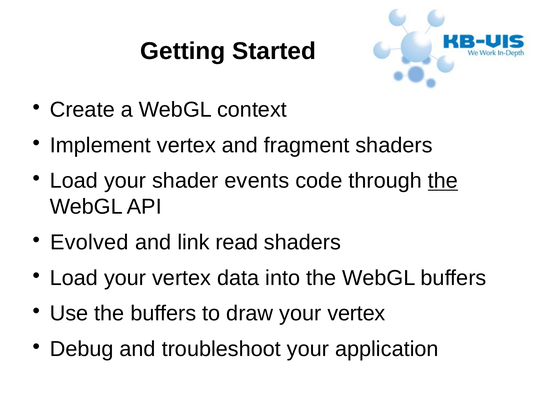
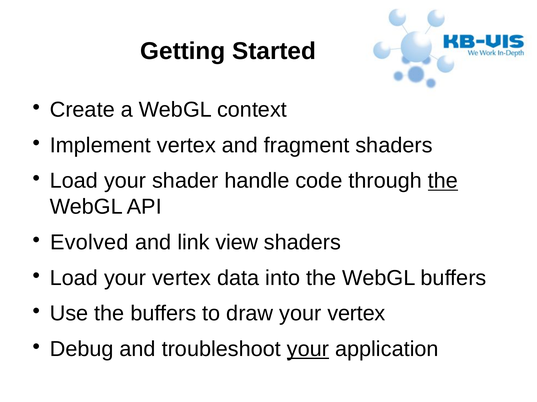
events: events -> handle
read: read -> view
your at (308, 350) underline: none -> present
